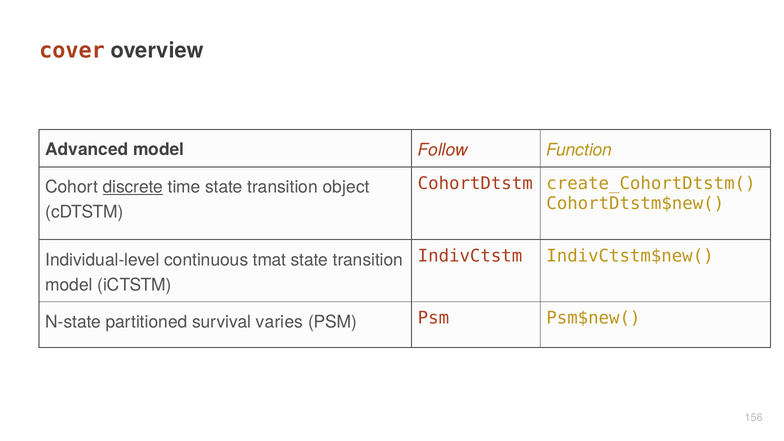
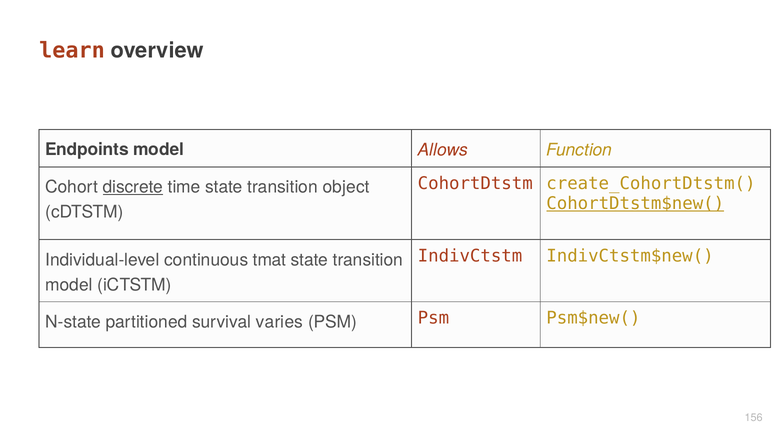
cover: cover -> learn
Advanced: Advanced -> Endpoints
Follow: Follow -> Allows
CohortDtstm$new( underline: none -> present
